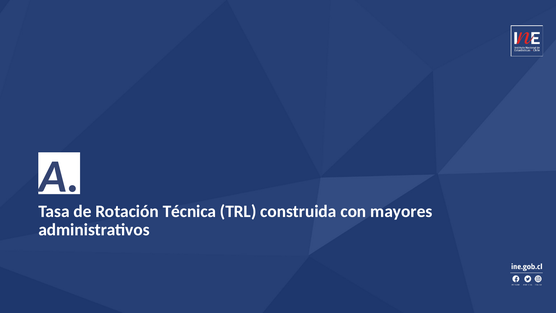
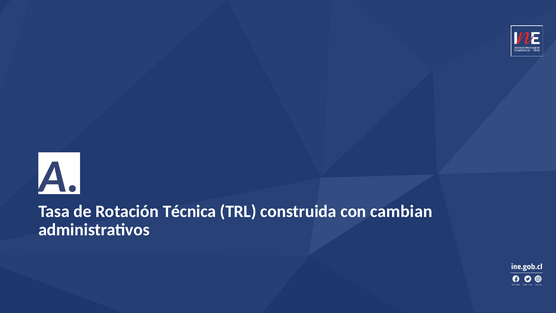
mayores: mayores -> cambian
